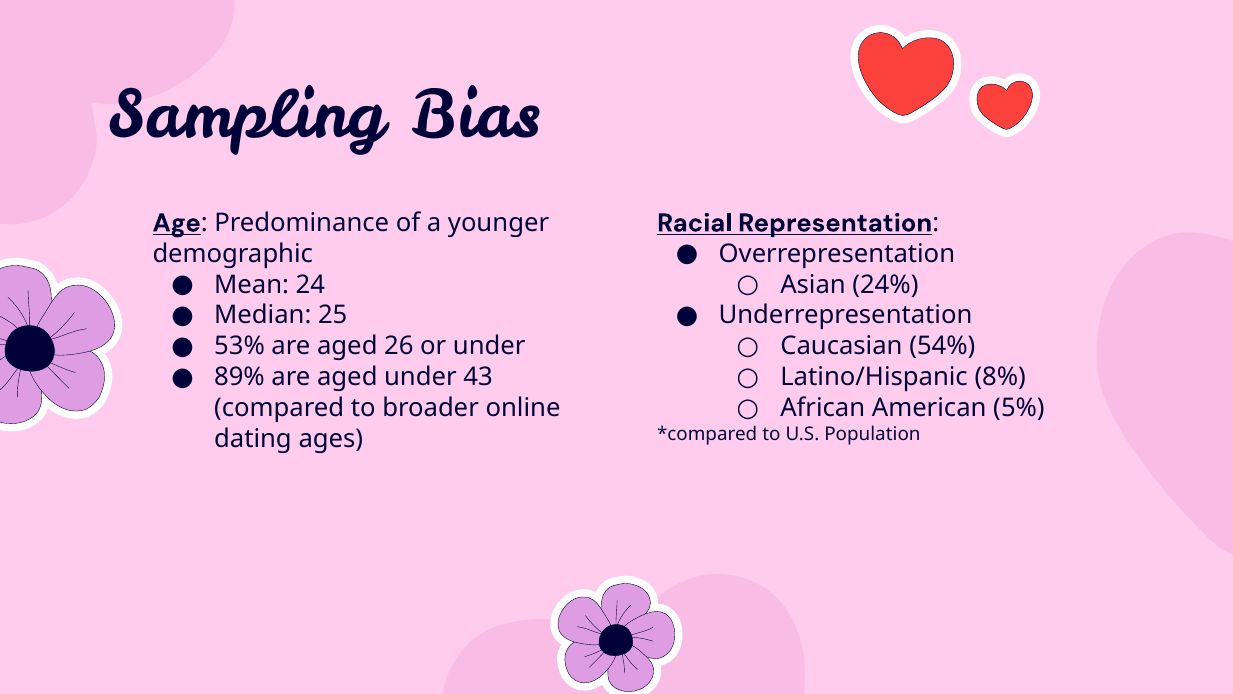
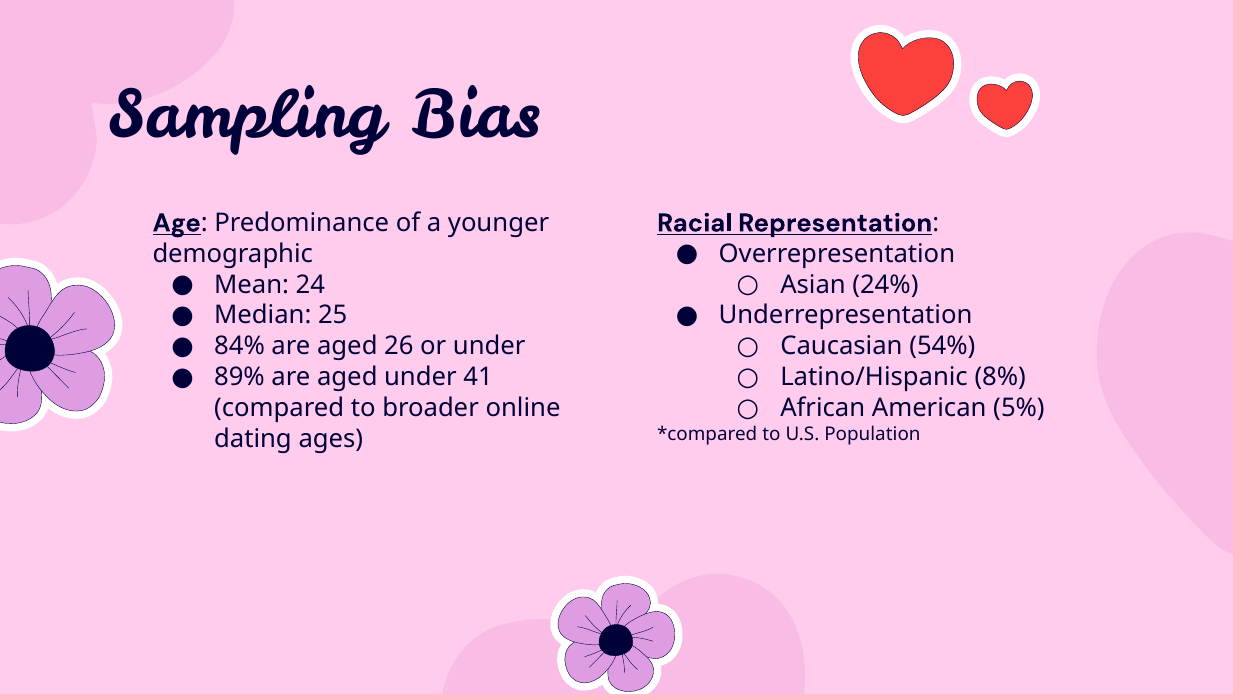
53%: 53% -> 84%
43: 43 -> 41
